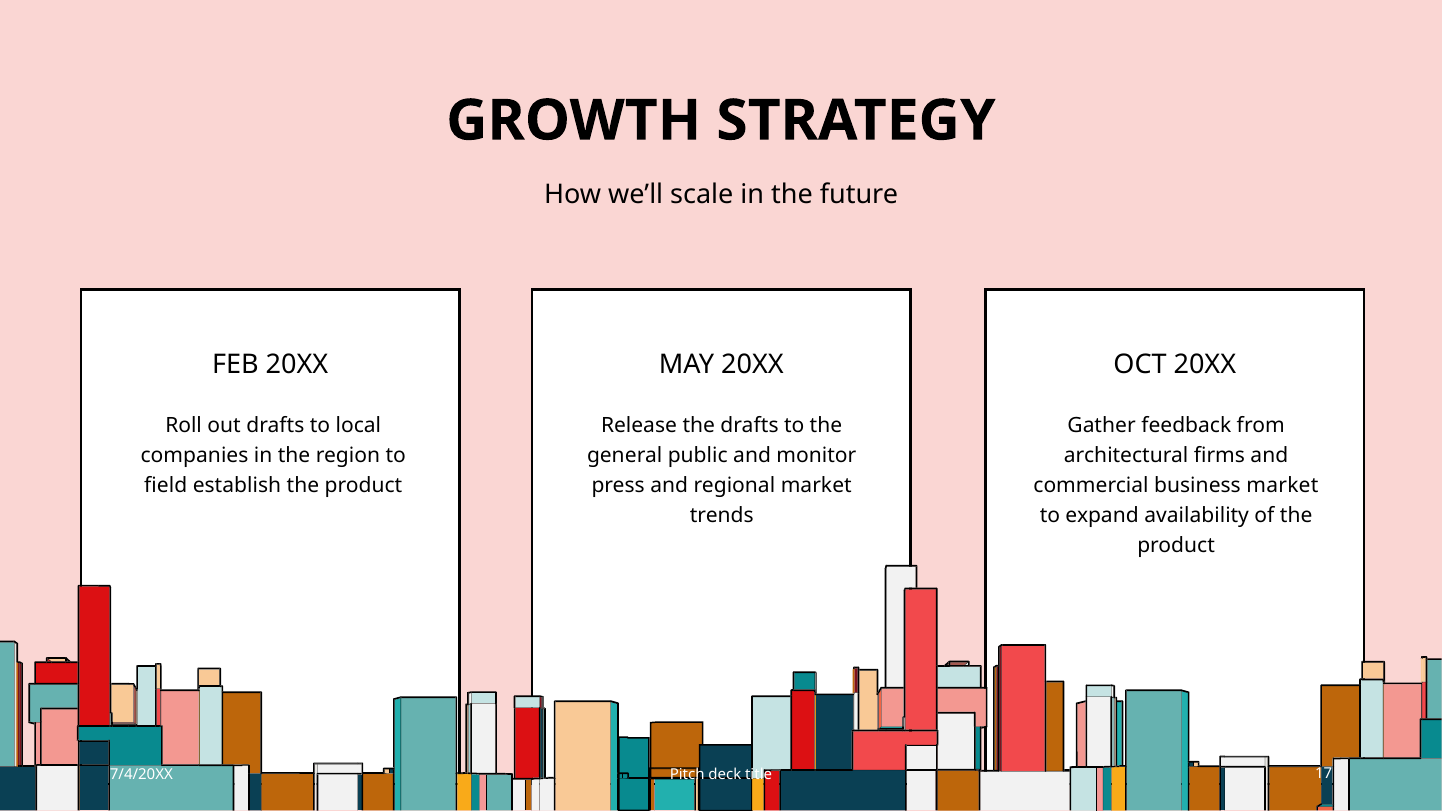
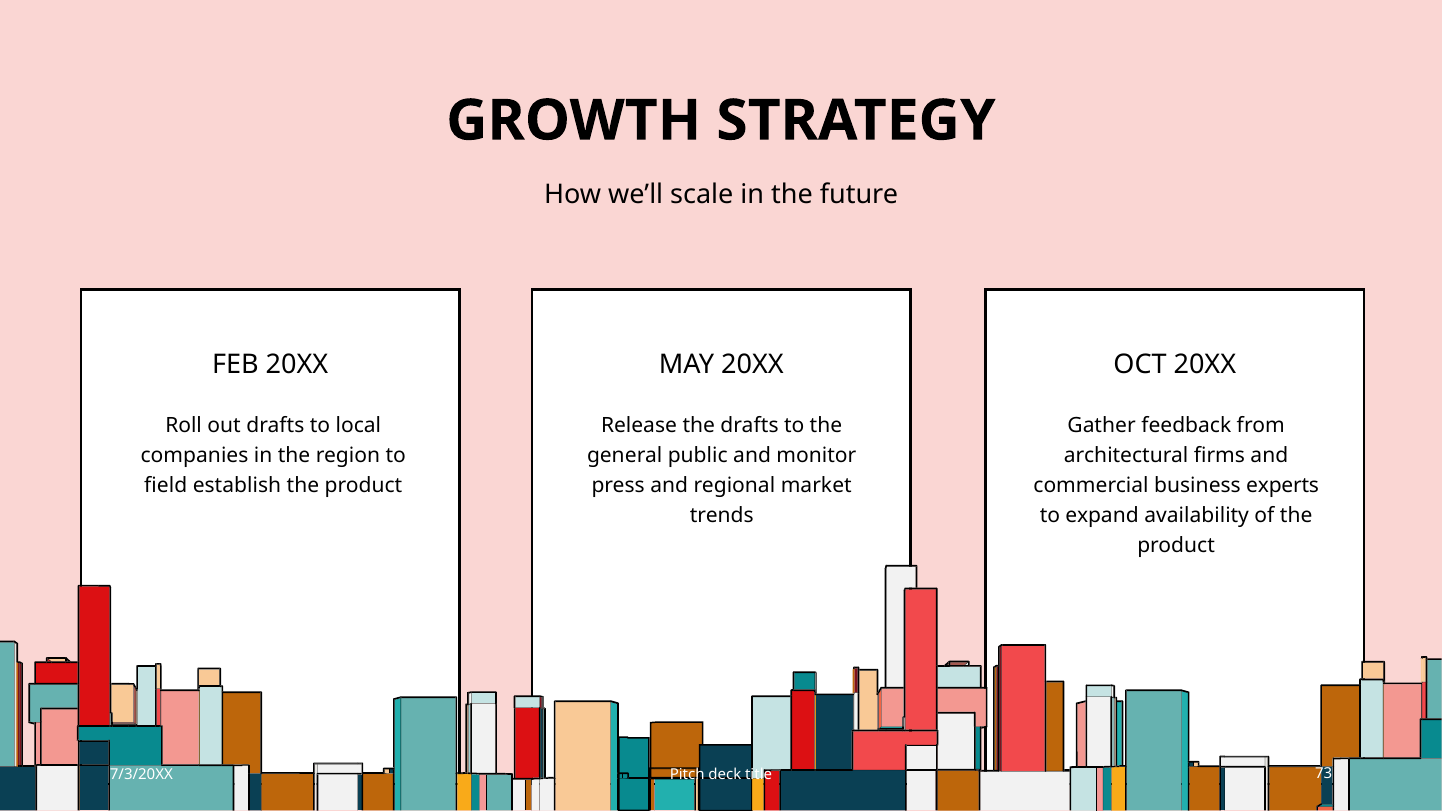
business market: market -> experts
7/4/20XX: 7/4/20XX -> 7/3/20XX
17: 17 -> 73
